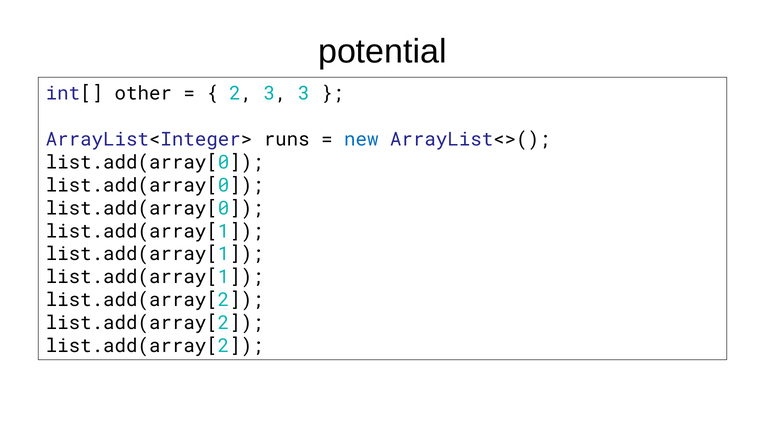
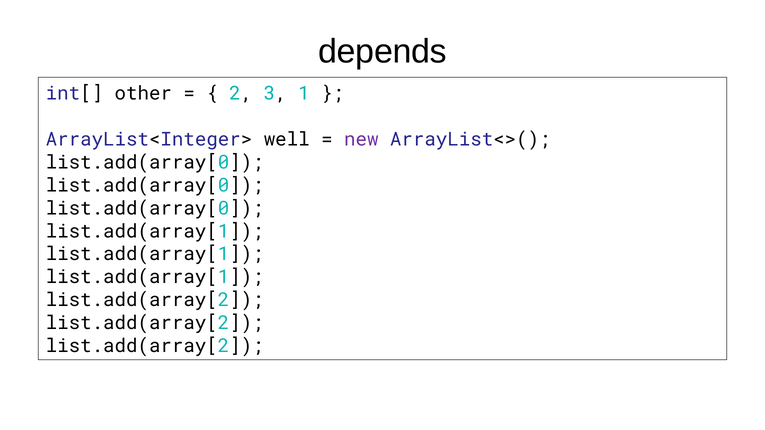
potential: potential -> depends
3 3: 3 -> 1
runs: runs -> well
new colour: blue -> purple
